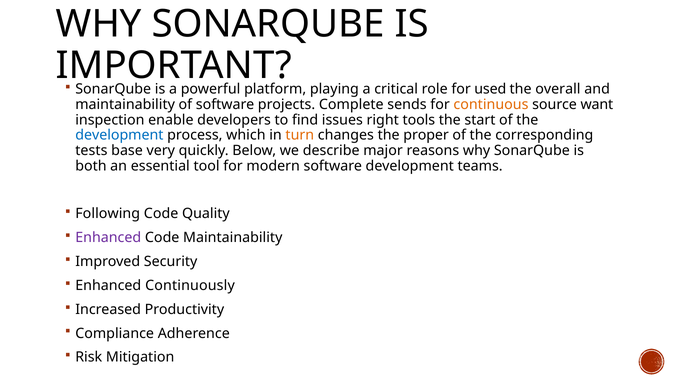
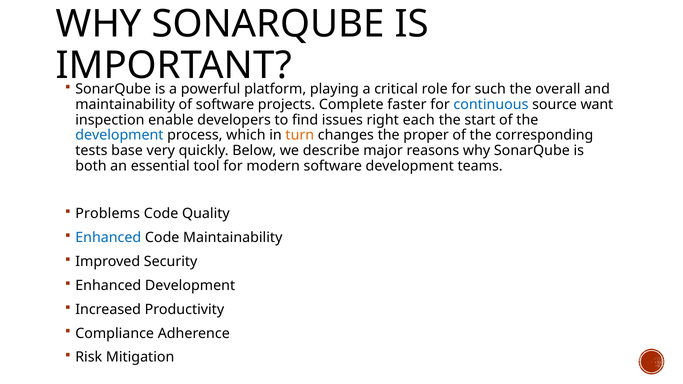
used: used -> such
sends: sends -> faster
continuous colour: orange -> blue
tools: tools -> each
Following: Following -> Problems
Enhanced at (108, 238) colour: purple -> blue
Enhanced Continuously: Continuously -> Development
